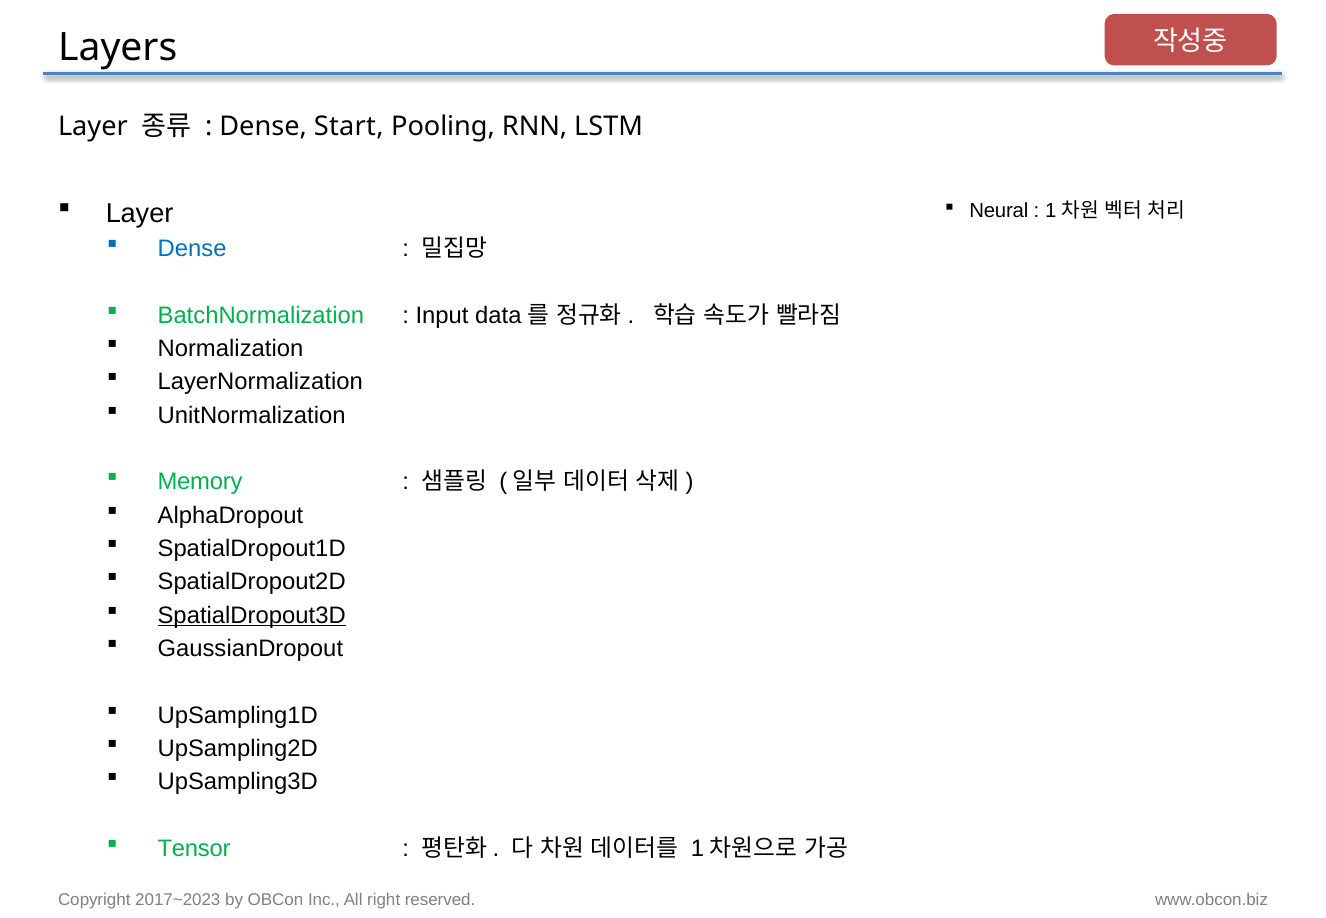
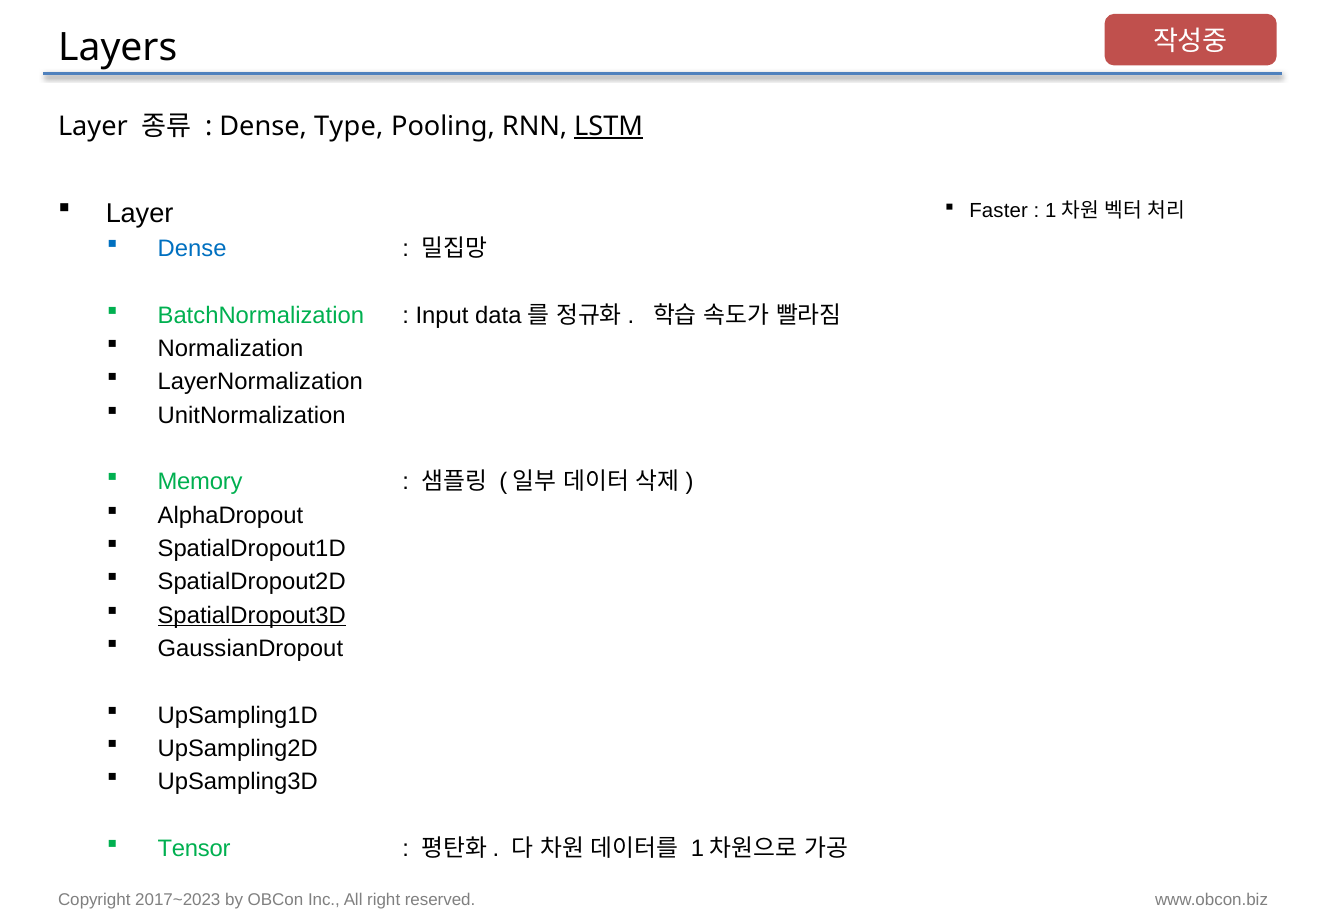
Start: Start -> Type
LSTM underline: none -> present
Neural: Neural -> Faster
